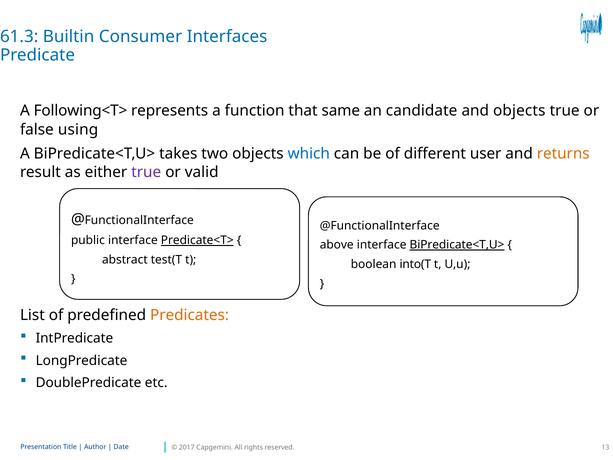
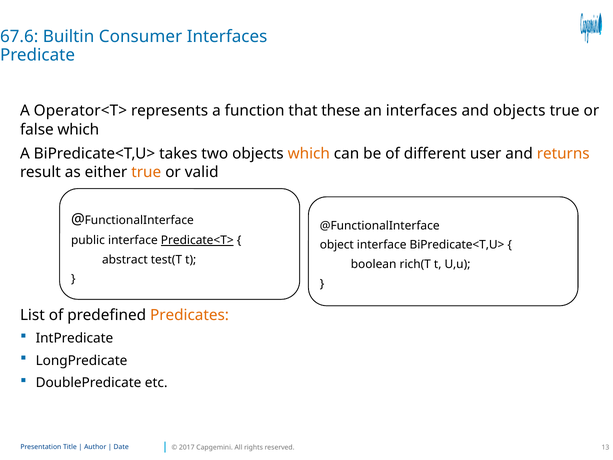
61.3: 61.3 -> 67.6
Following<T>: Following<T> -> Operator<T>
same: same -> these
an candidate: candidate -> interfaces
false using: using -> which
which at (309, 153) colour: blue -> orange
true at (146, 172) colour: purple -> orange
above: above -> object
BiPredicate<T,U> at (457, 245) underline: present -> none
into(T: into(T -> rich(T
